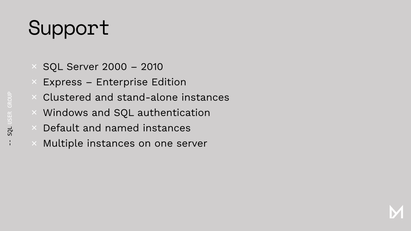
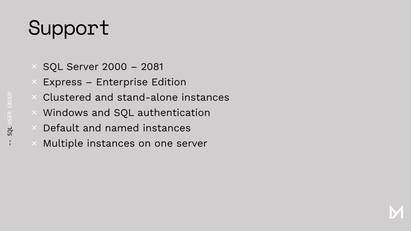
2010: 2010 -> 2081
